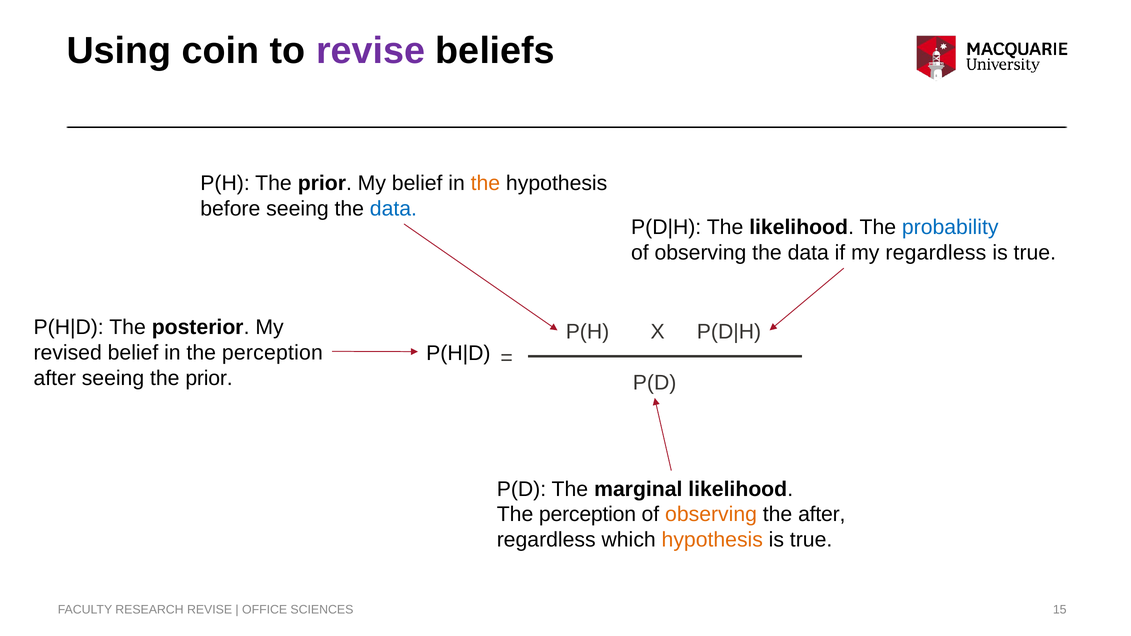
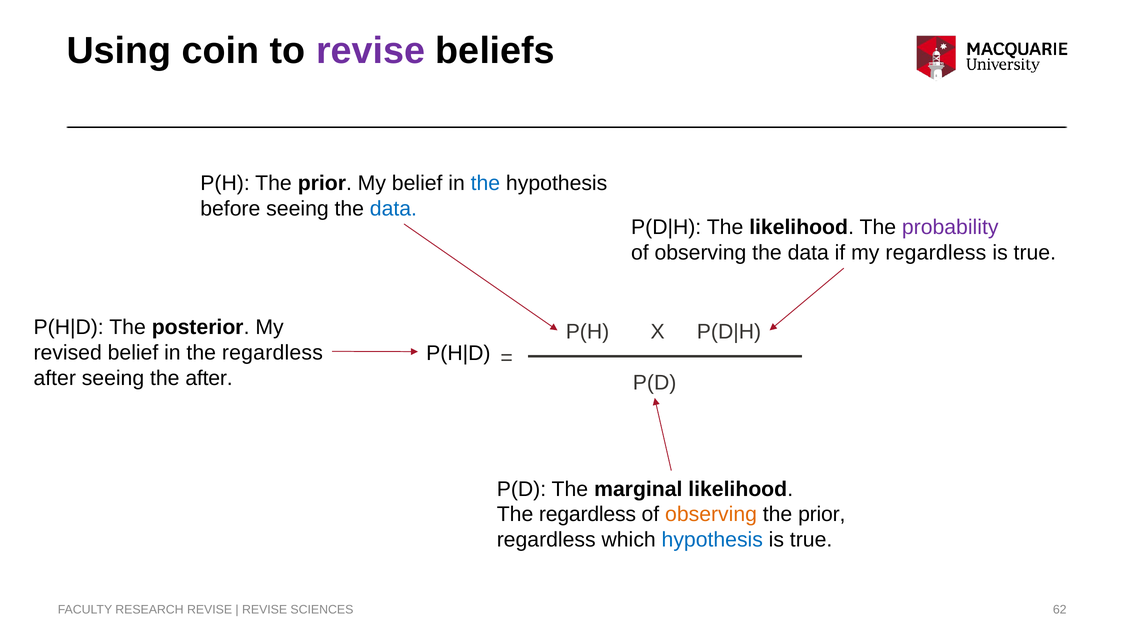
the at (485, 183) colour: orange -> blue
probability colour: blue -> purple
in the perception: perception -> regardless
seeing the prior: prior -> after
perception at (588, 515): perception -> regardless
after at (822, 515): after -> prior
hypothesis at (712, 540) colour: orange -> blue
OFFICE at (265, 610): OFFICE -> REVISE
15: 15 -> 62
